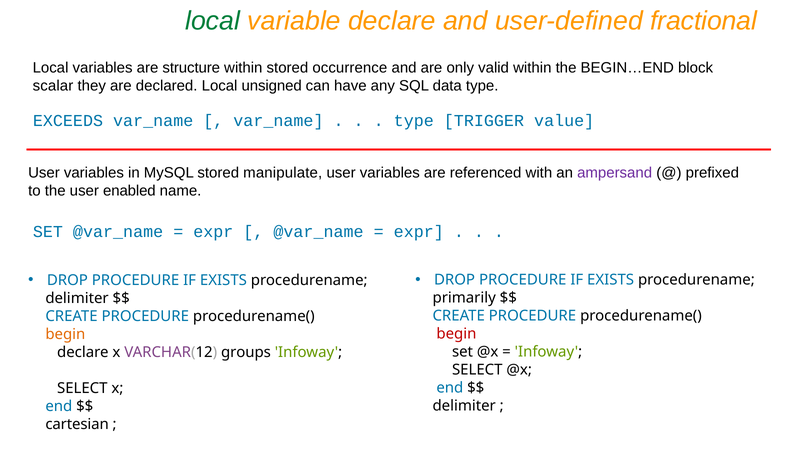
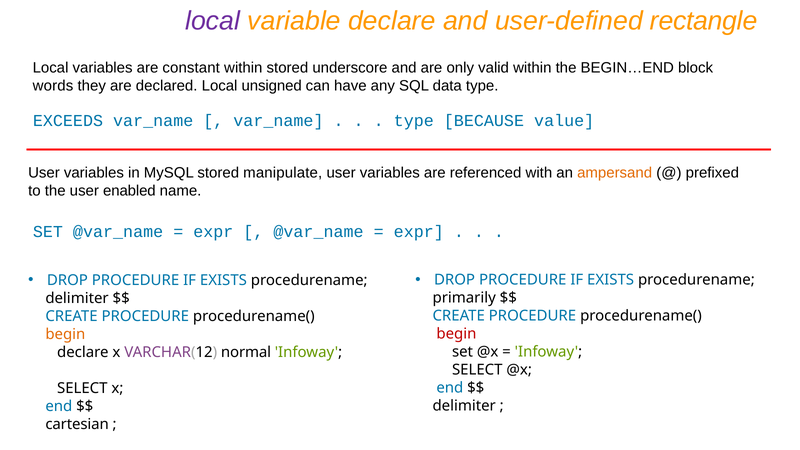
local at (213, 21) colour: green -> purple
fractional: fractional -> rectangle
structure: structure -> constant
occurrence: occurrence -> underscore
scalar: scalar -> words
TRIGGER: TRIGGER -> BECAUSE
ampersand colour: purple -> orange
groups: groups -> normal
